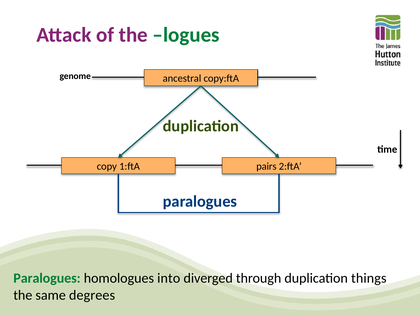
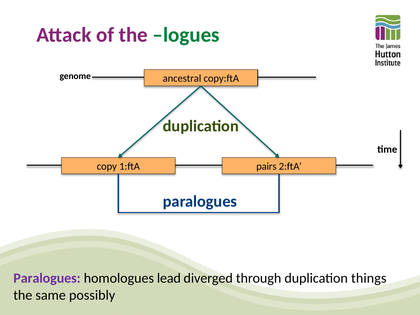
Paralogues at (47, 278) colour: green -> purple
into: into -> lead
degrees: degrees -> possibly
